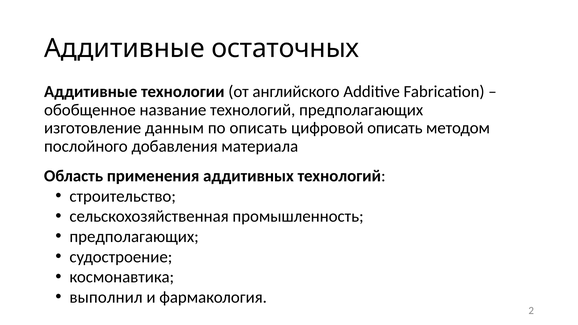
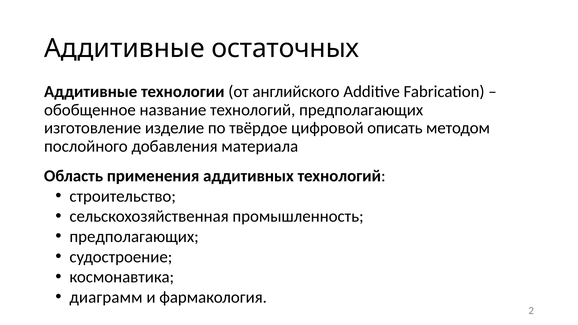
данным: данным -> изделие
по описать: описать -> твёрдое
выполнил: выполнил -> диаграмм
